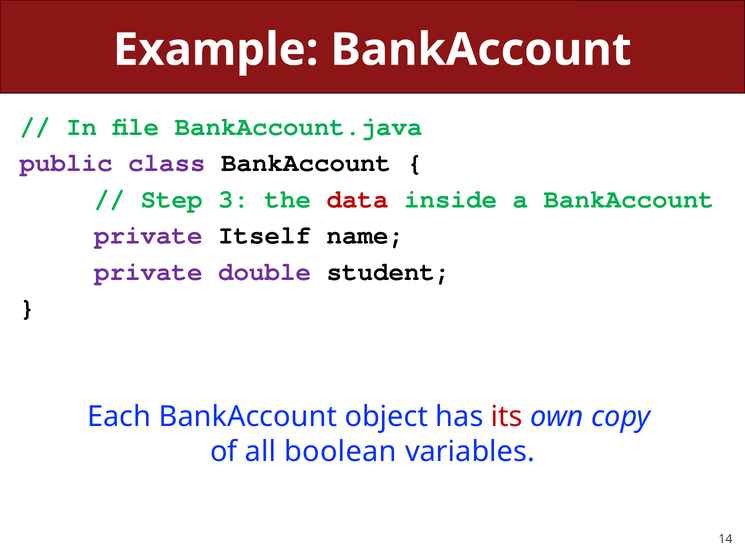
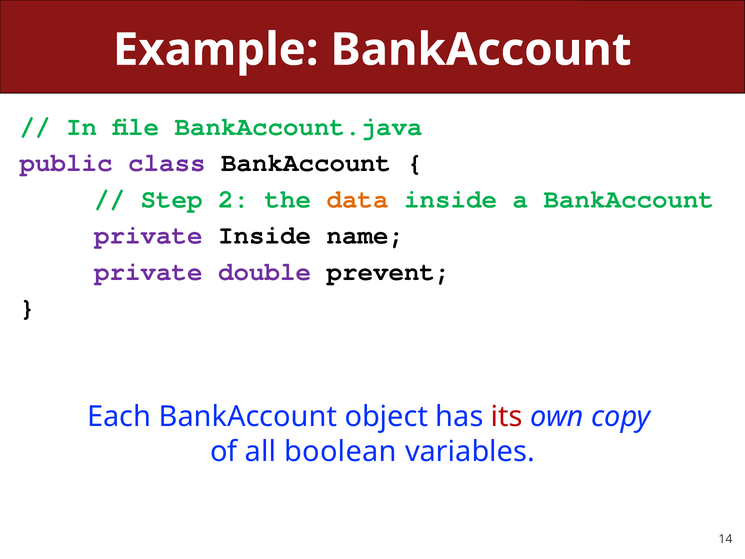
3: 3 -> 2
data colour: red -> orange
private Itself: Itself -> Inside
student: student -> prevent
